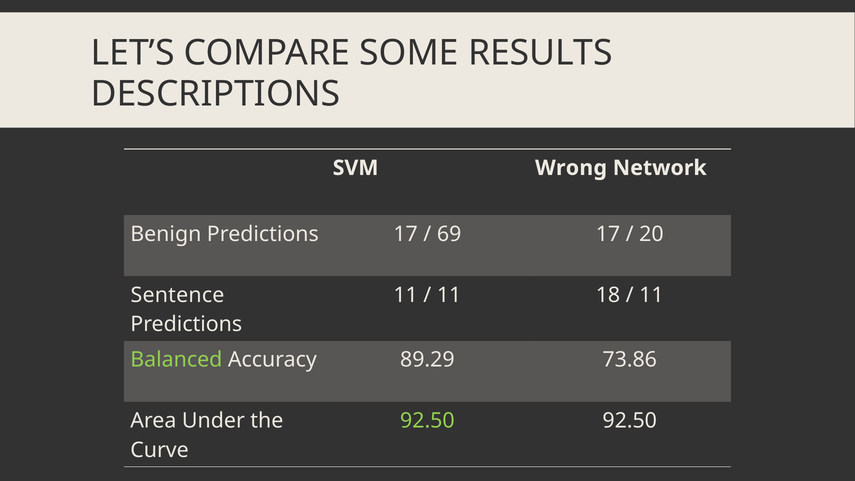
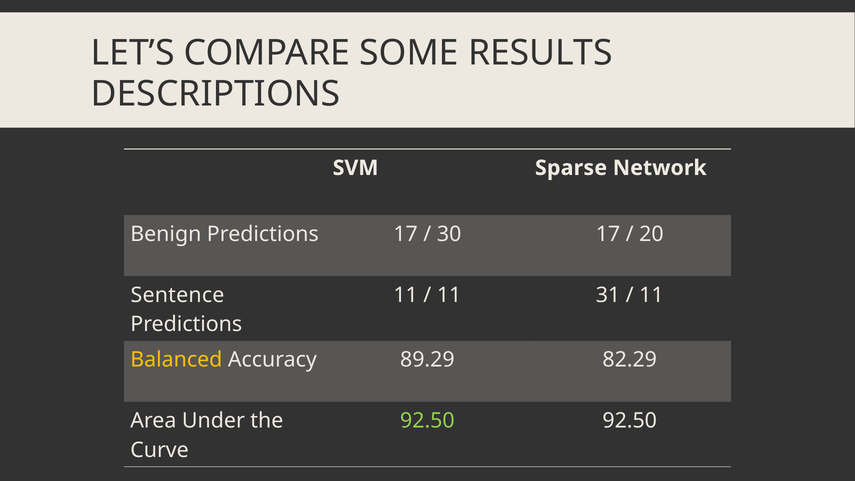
Wrong: Wrong -> Sparse
69: 69 -> 30
18: 18 -> 31
Balanced colour: light green -> yellow
73.86: 73.86 -> 82.29
